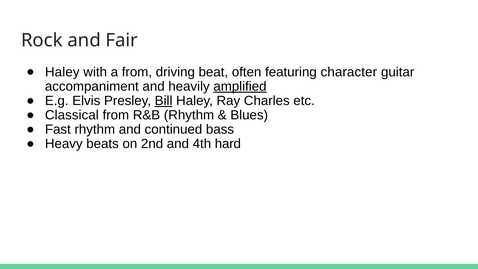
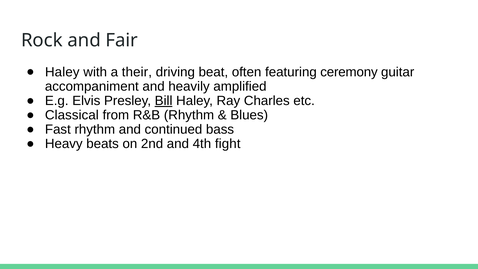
a from: from -> their
character: character -> ceremony
amplified underline: present -> none
hard: hard -> fight
